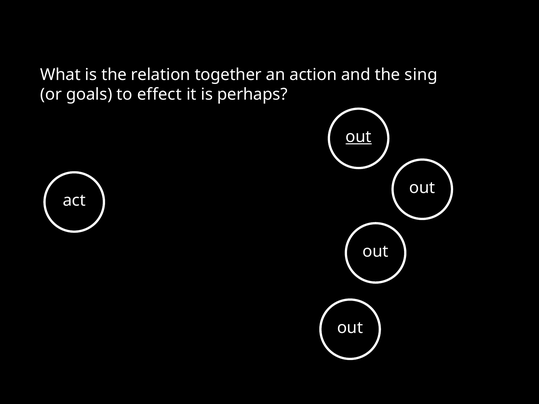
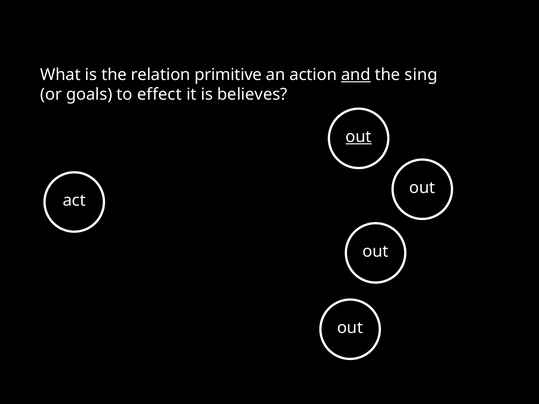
together: together -> primitive
and underline: none -> present
perhaps: perhaps -> believes
